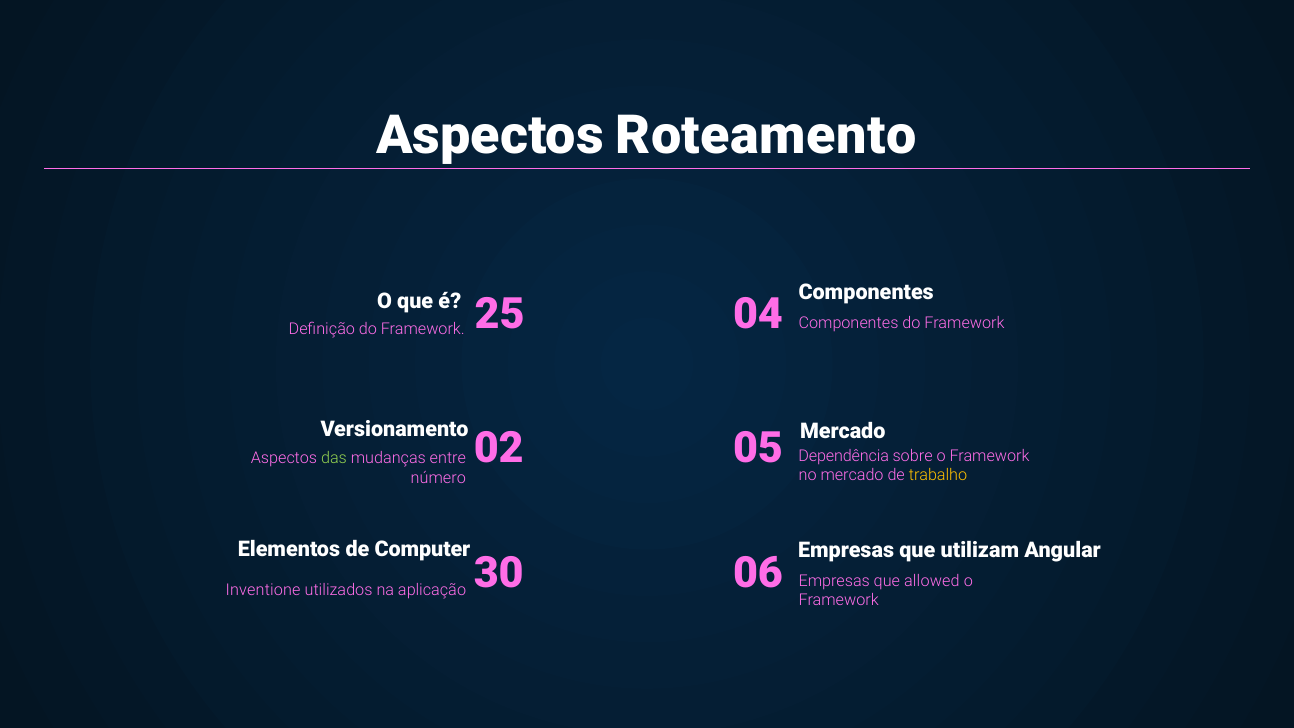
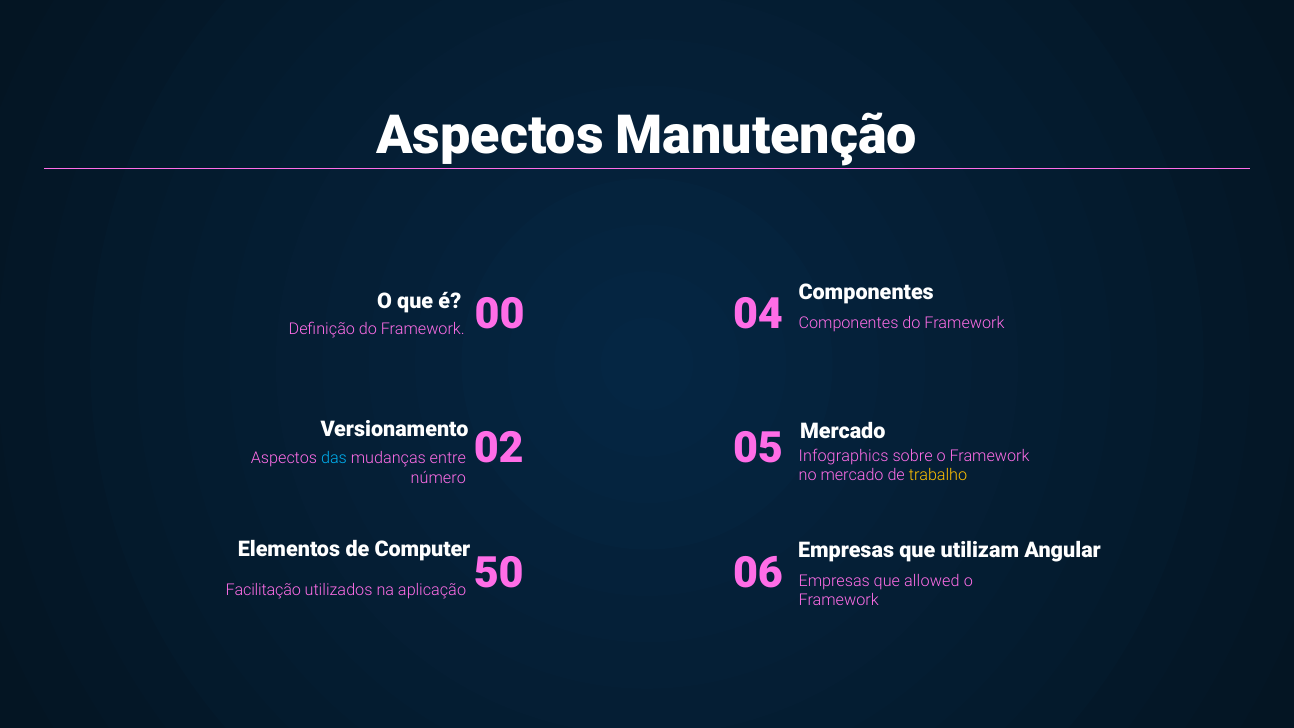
Roteamento: Roteamento -> Manutenção
25: 25 -> 00
Dependência: Dependência -> Infographics
das colour: light green -> light blue
Inventione: Inventione -> Facilitação
30: 30 -> 50
